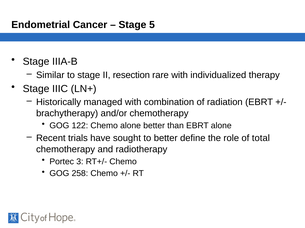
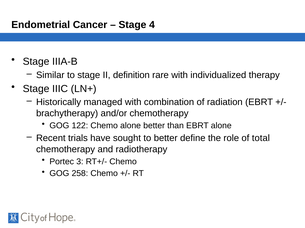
5: 5 -> 4
resection: resection -> definition
